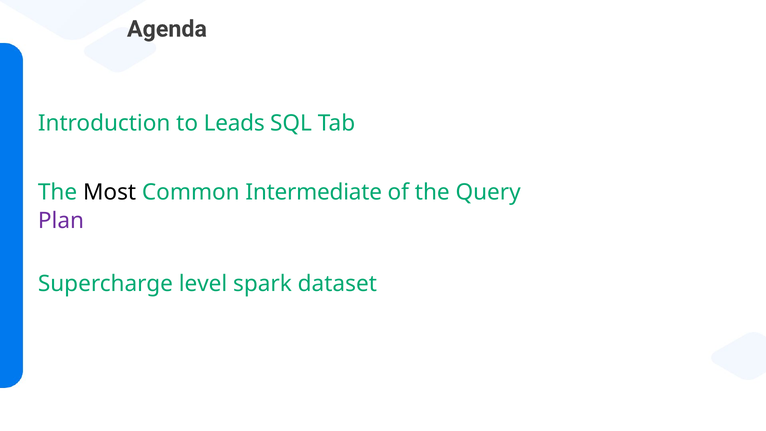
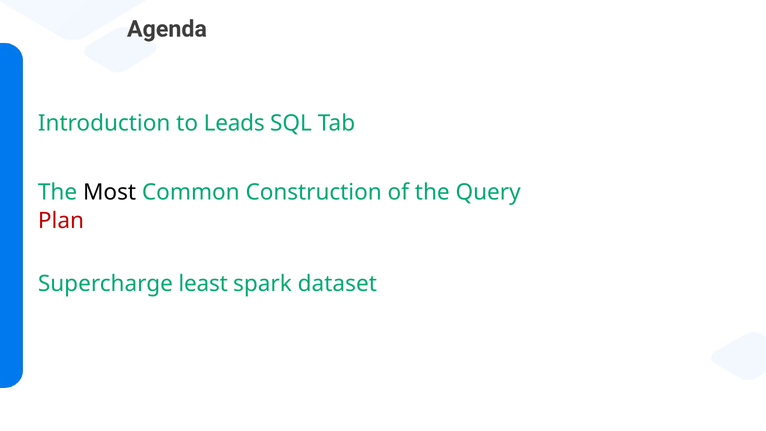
Intermediate: Intermediate -> Construction
Plan colour: purple -> red
level: level -> least
